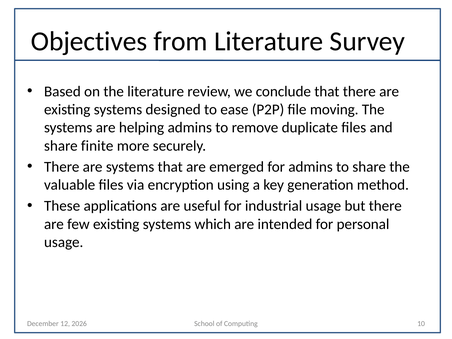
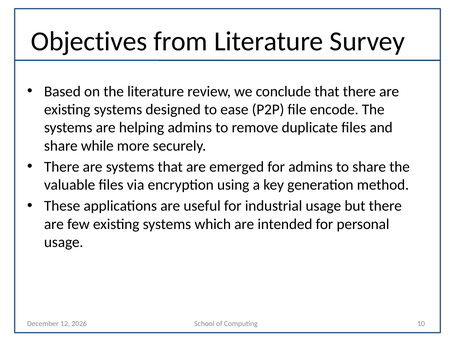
moving: moving -> encode
finite: finite -> while
